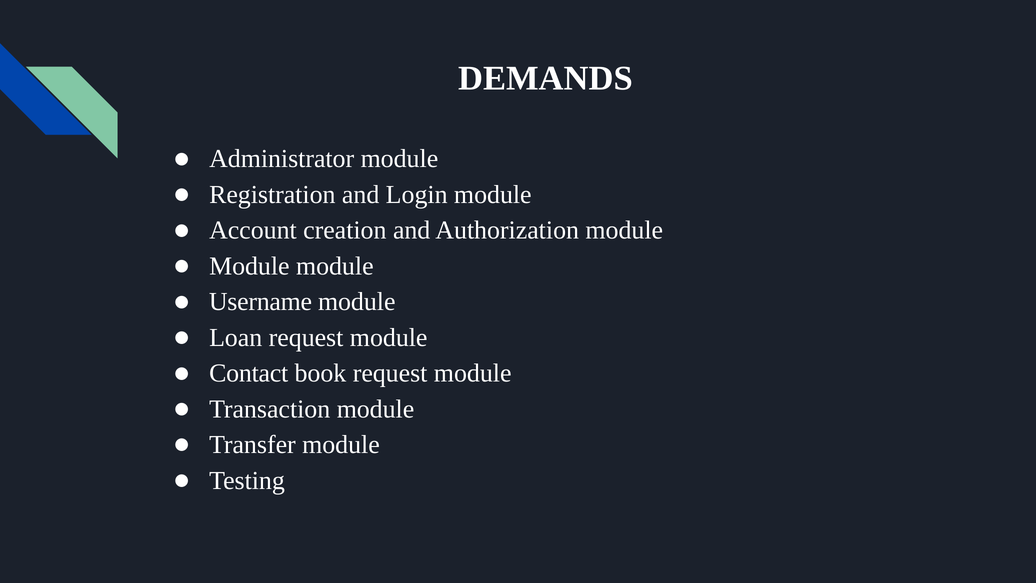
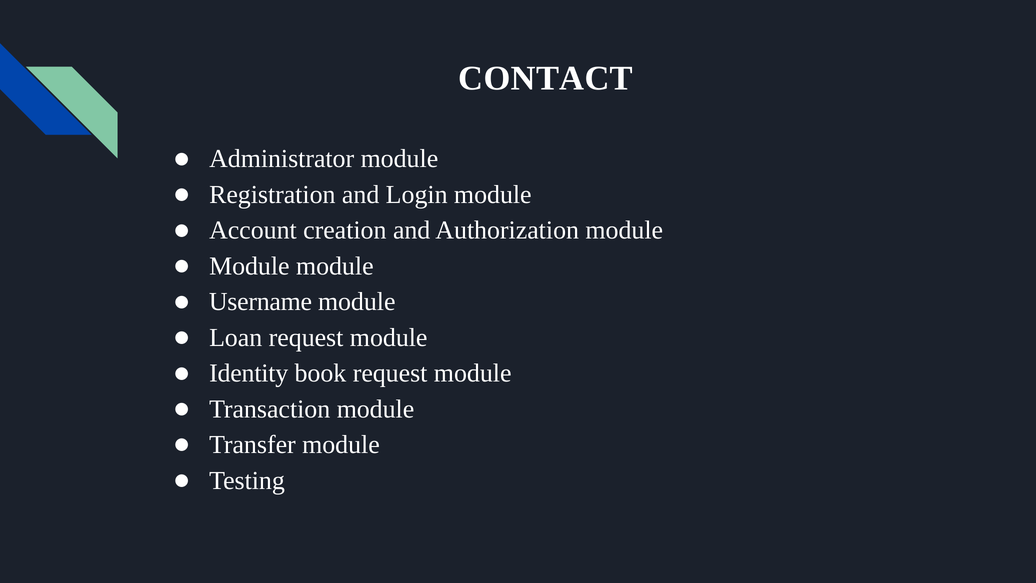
DEMANDS: DEMANDS -> CONTACT
Contact: Contact -> Identity
